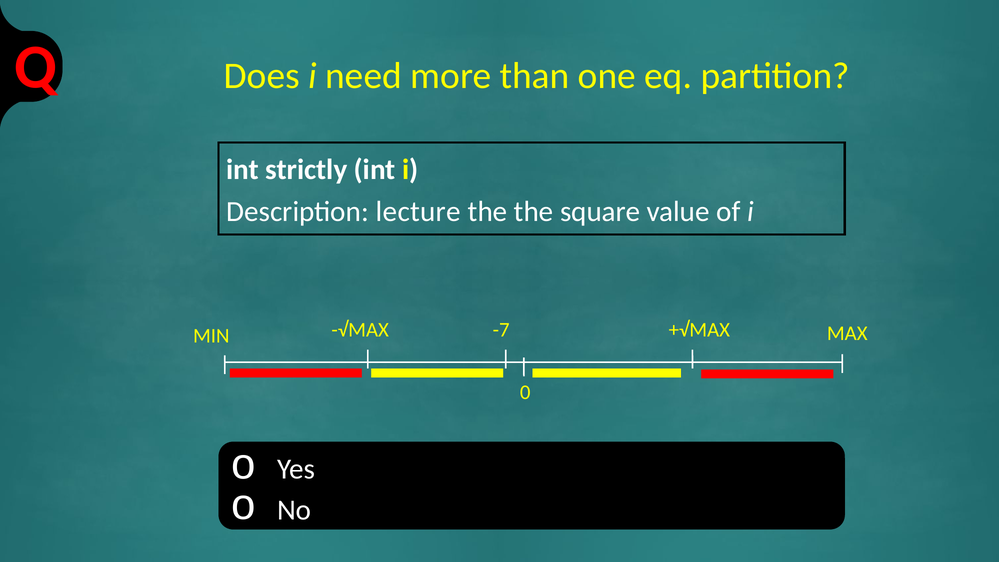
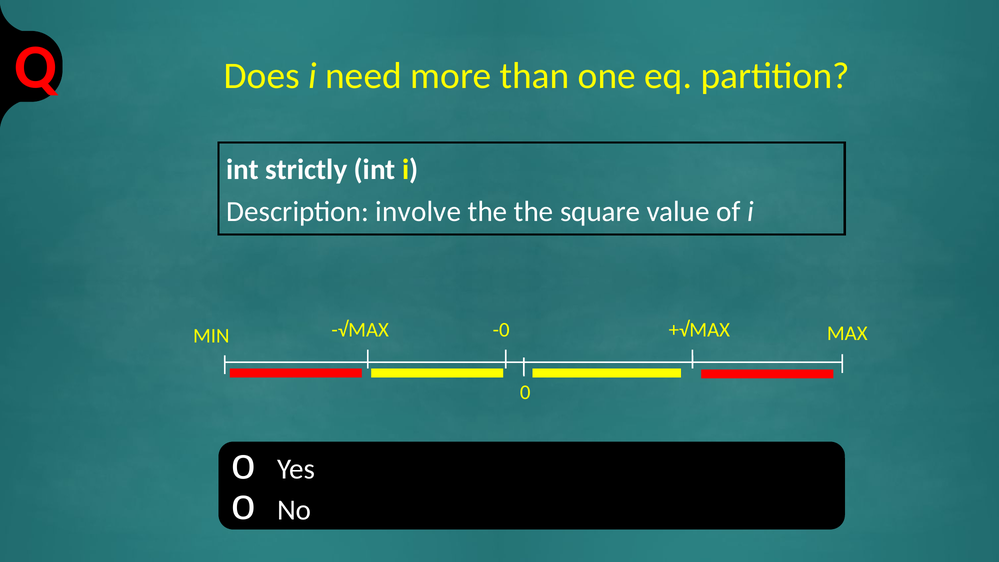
lecture: lecture -> involve
-7: -7 -> -0
